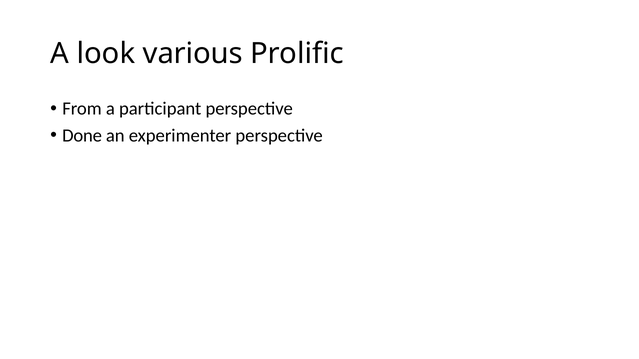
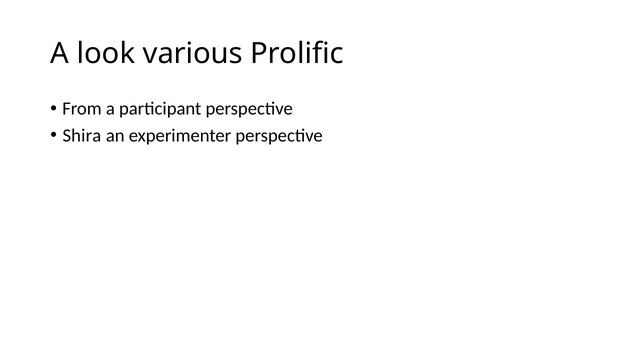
Done: Done -> Shira
